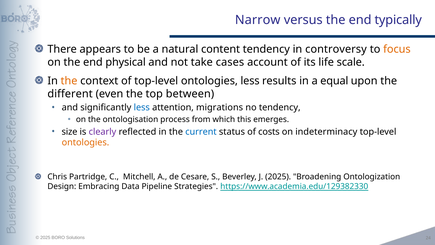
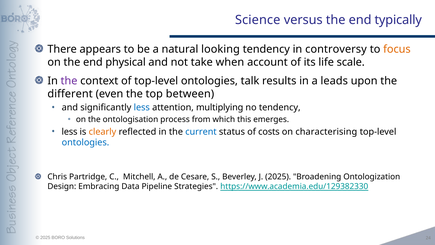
Narrow: Narrow -> Science
content: content -> looking
cases: cases -> when
the at (69, 81) colour: orange -> purple
ontologies less: less -> talk
equal: equal -> leads
migrations: migrations -> multiplying
size at (70, 132): size -> less
clearly colour: purple -> orange
indeterminacy: indeterminacy -> characterising
ontologies at (85, 142) colour: orange -> blue
